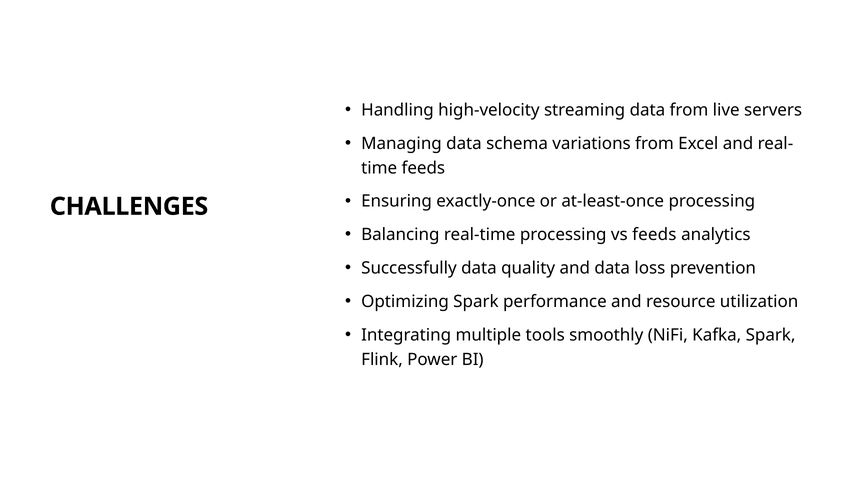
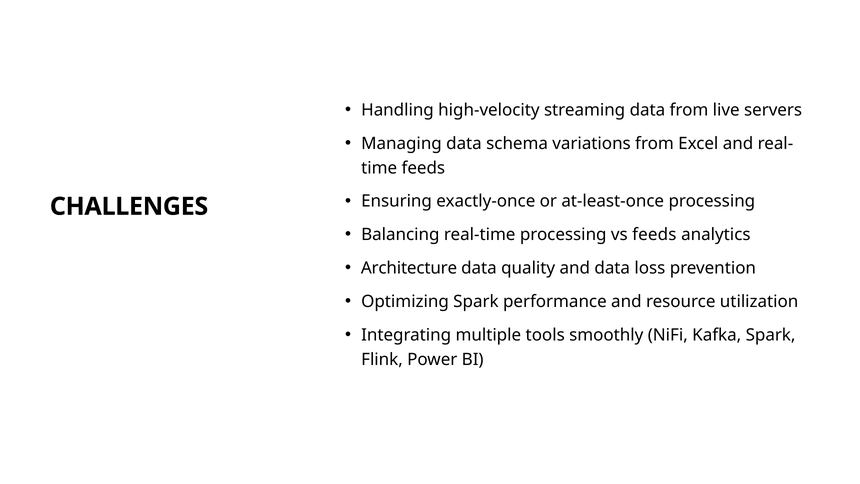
Successfully: Successfully -> Architecture
